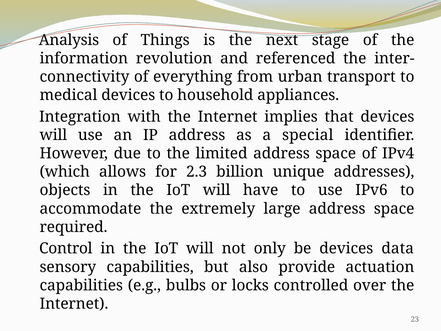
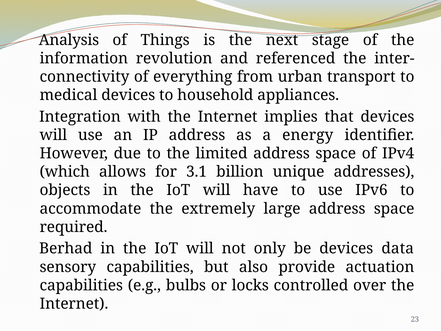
special: special -> energy
2.3: 2.3 -> 3.1
Control: Control -> Berhad
